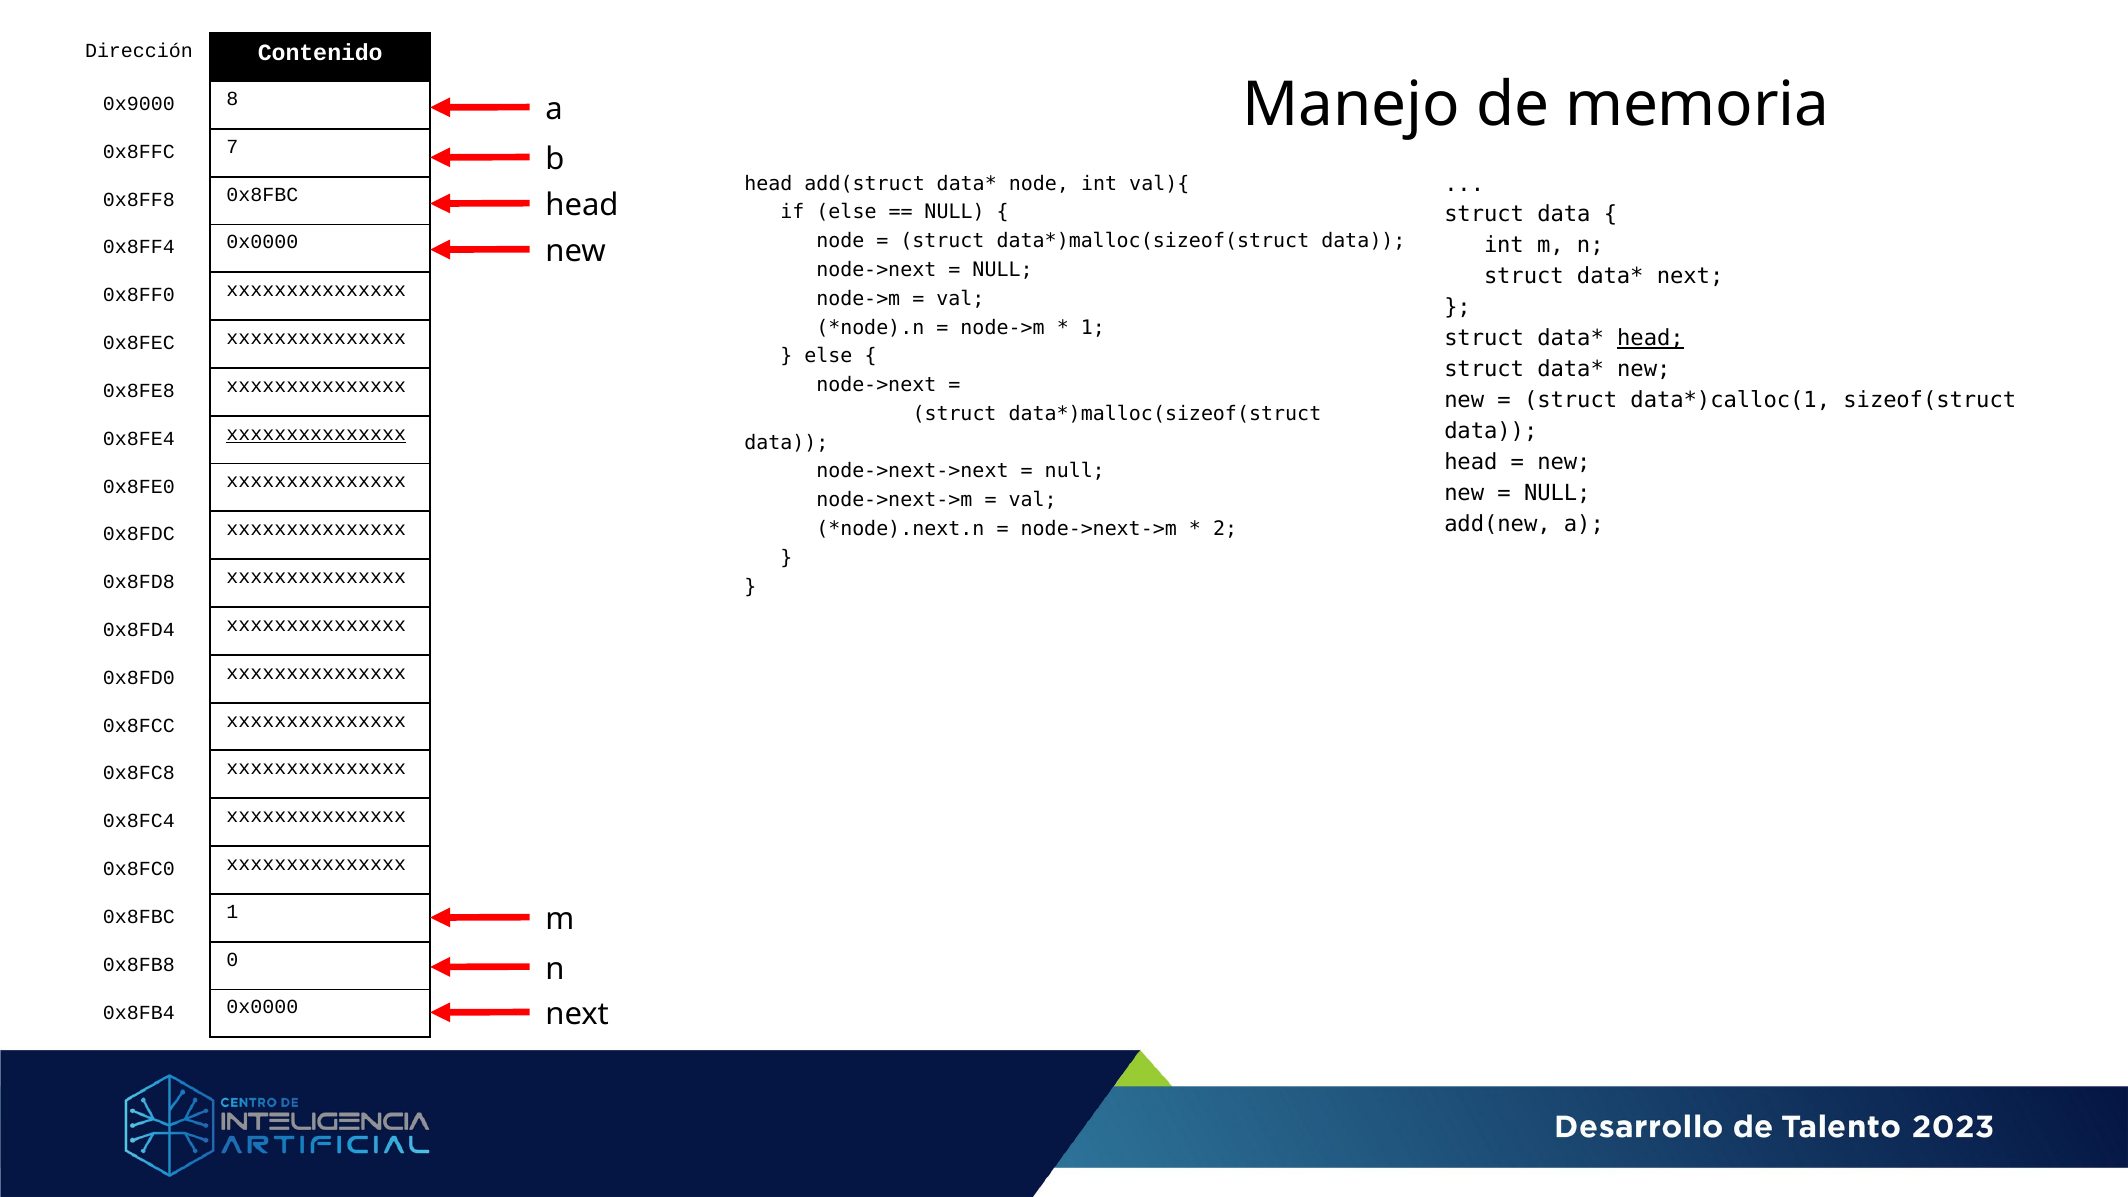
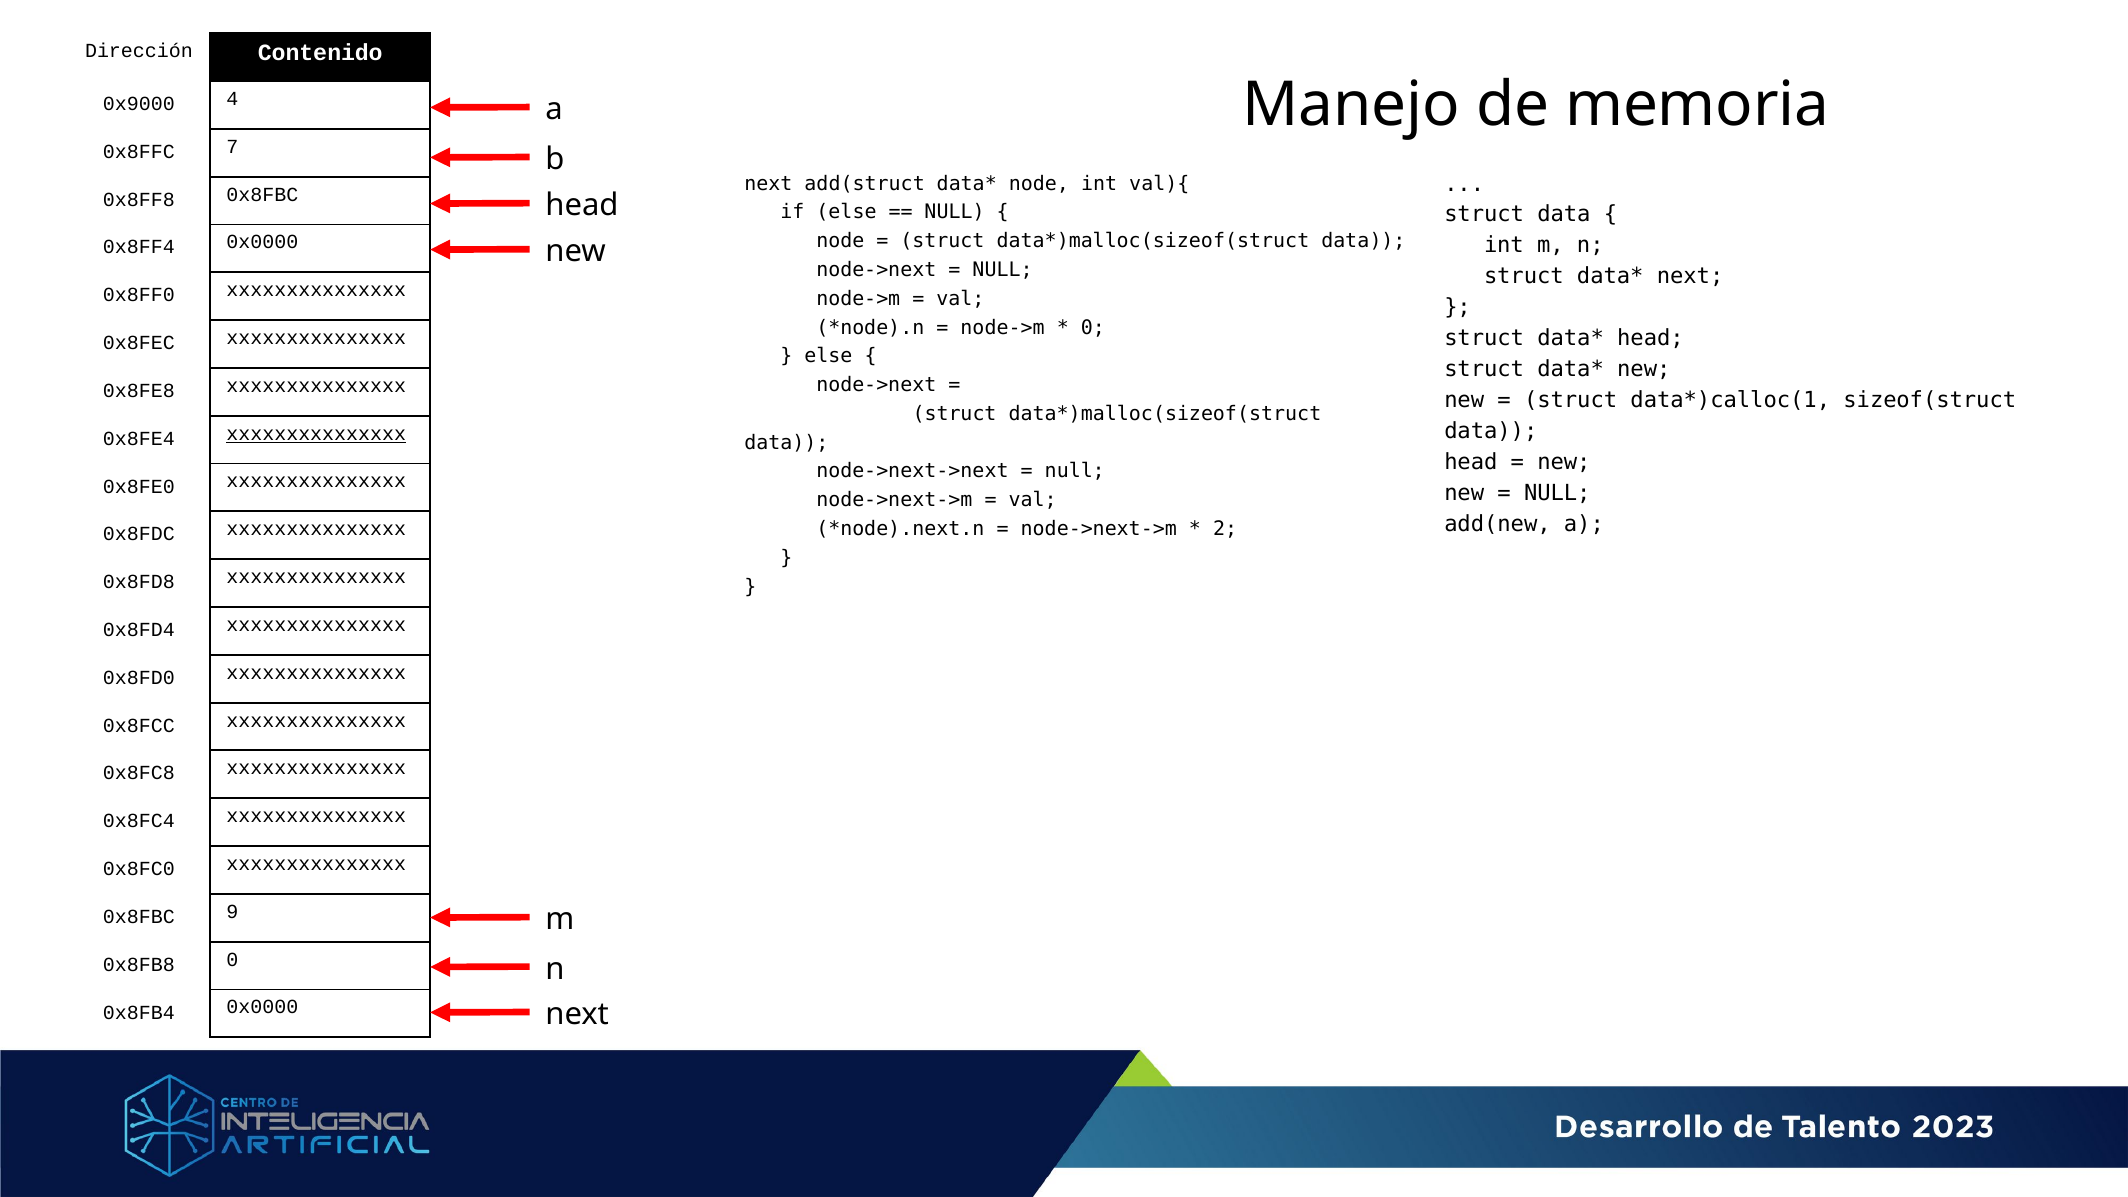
8: 8 -> 4
head at (768, 184): head -> next
1 at (1093, 327): 1 -> 0
head at (1650, 339) underline: present -> none
0x8FBC 1: 1 -> 9
